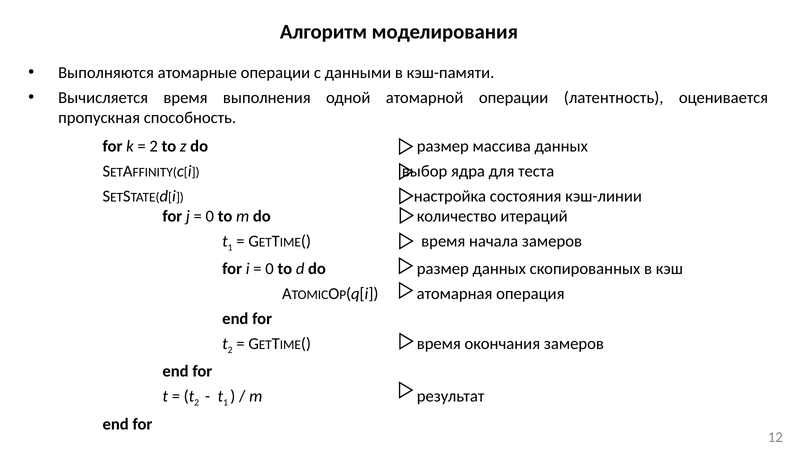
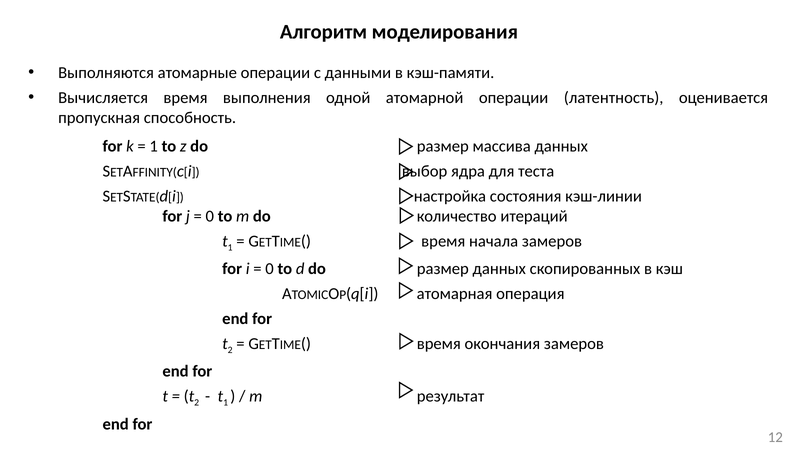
2 at (154, 146): 2 -> 1
